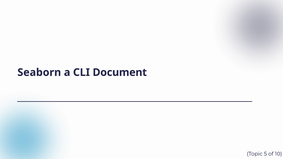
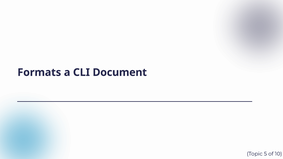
Seaborn: Seaborn -> Formats
